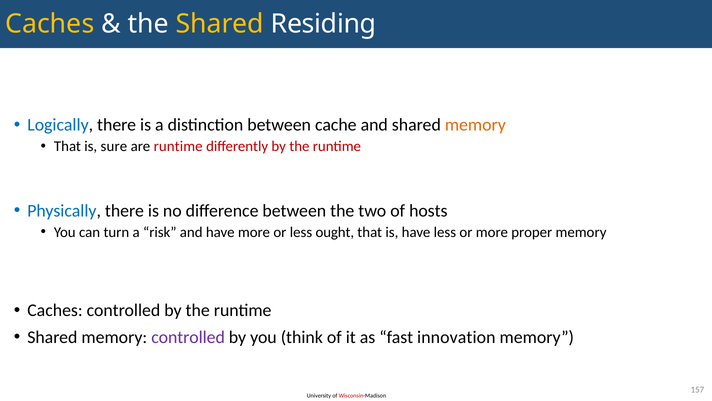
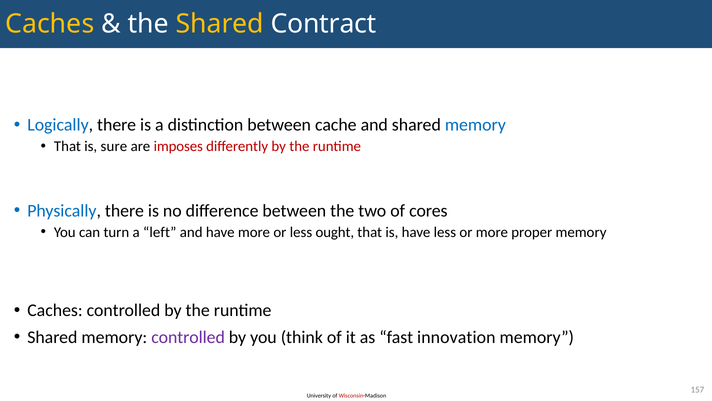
Residing: Residing -> Contract
memory at (475, 125) colour: orange -> blue
are runtime: runtime -> imposes
hosts: hosts -> cores
risk: risk -> left
